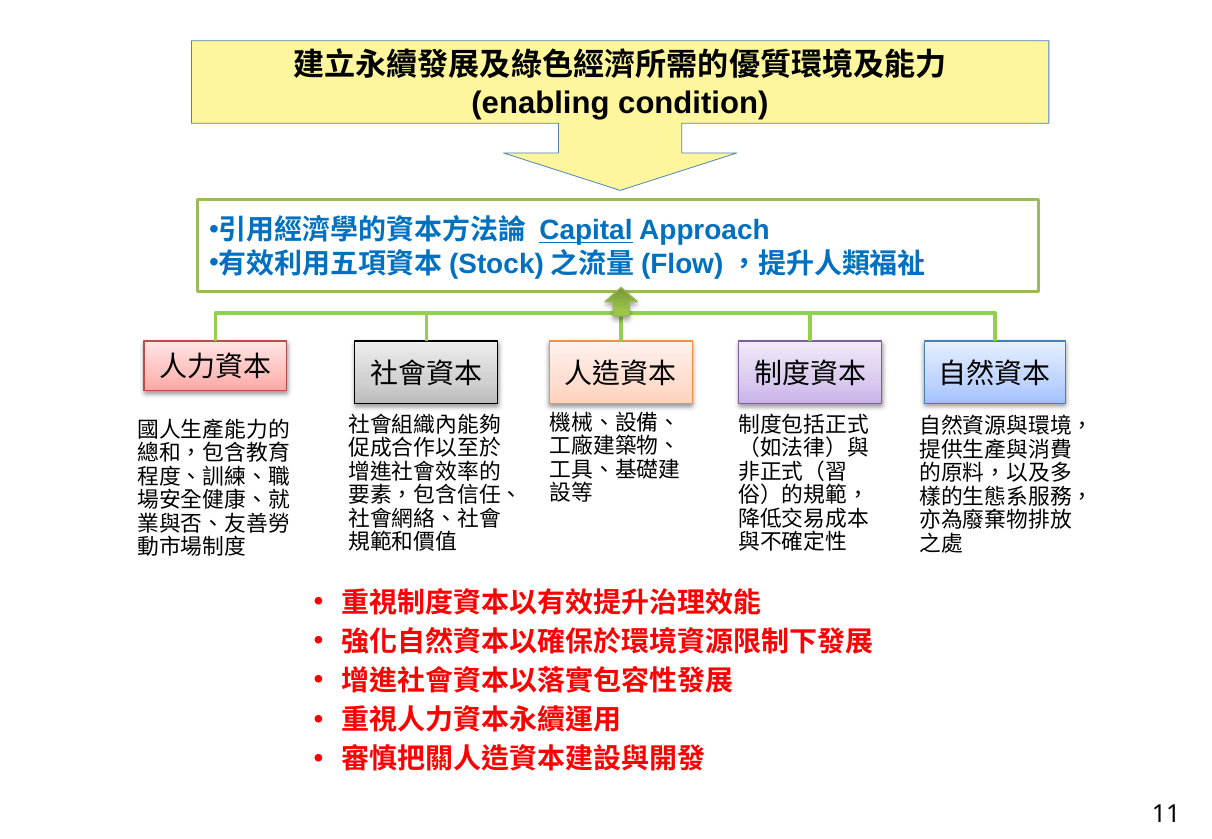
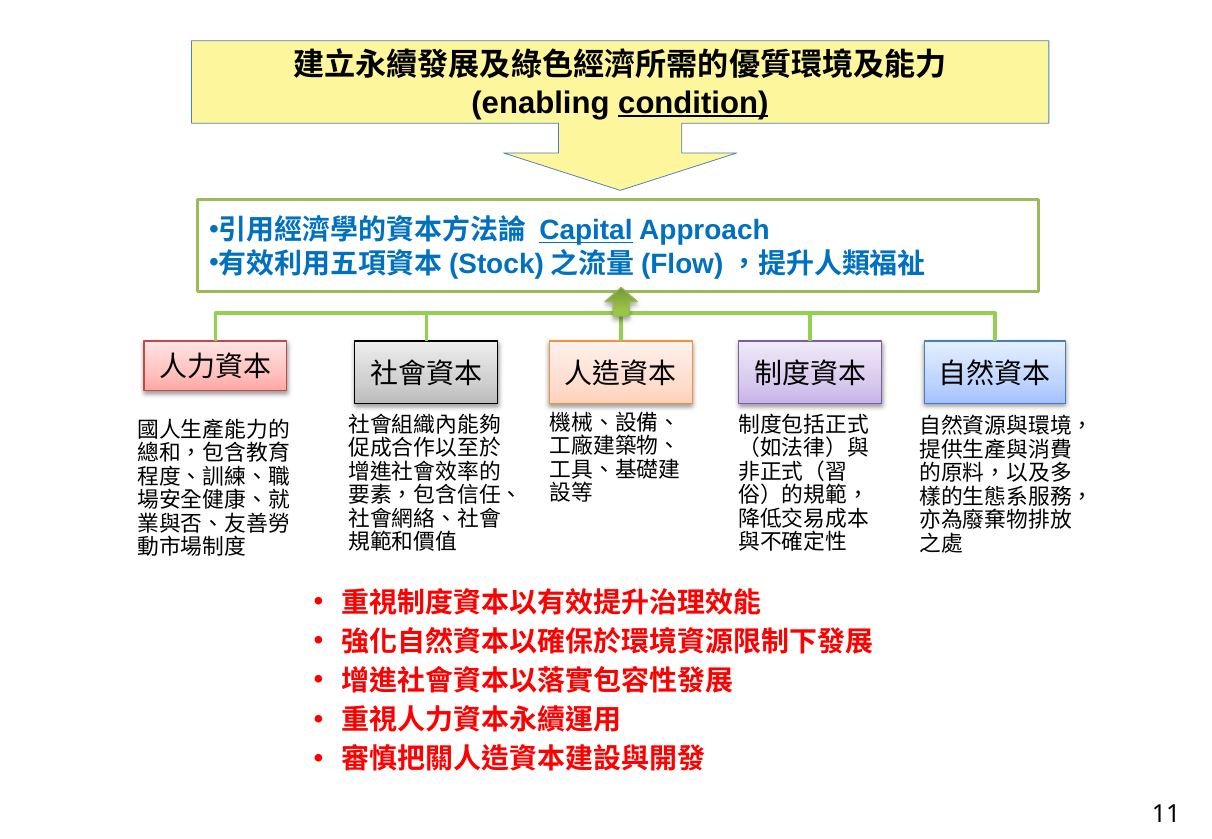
condition underline: none -> present
